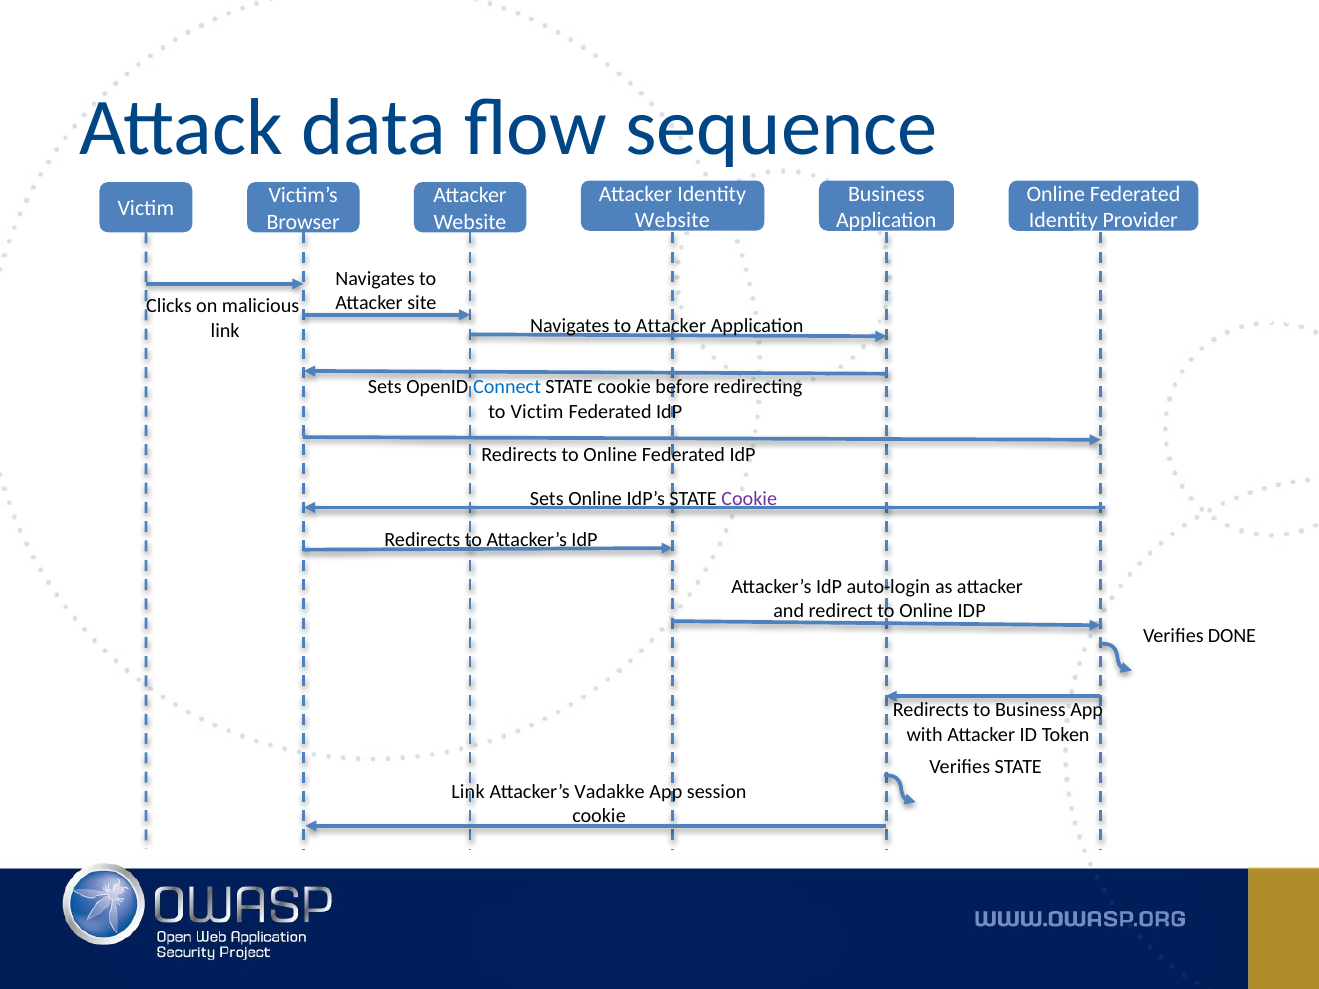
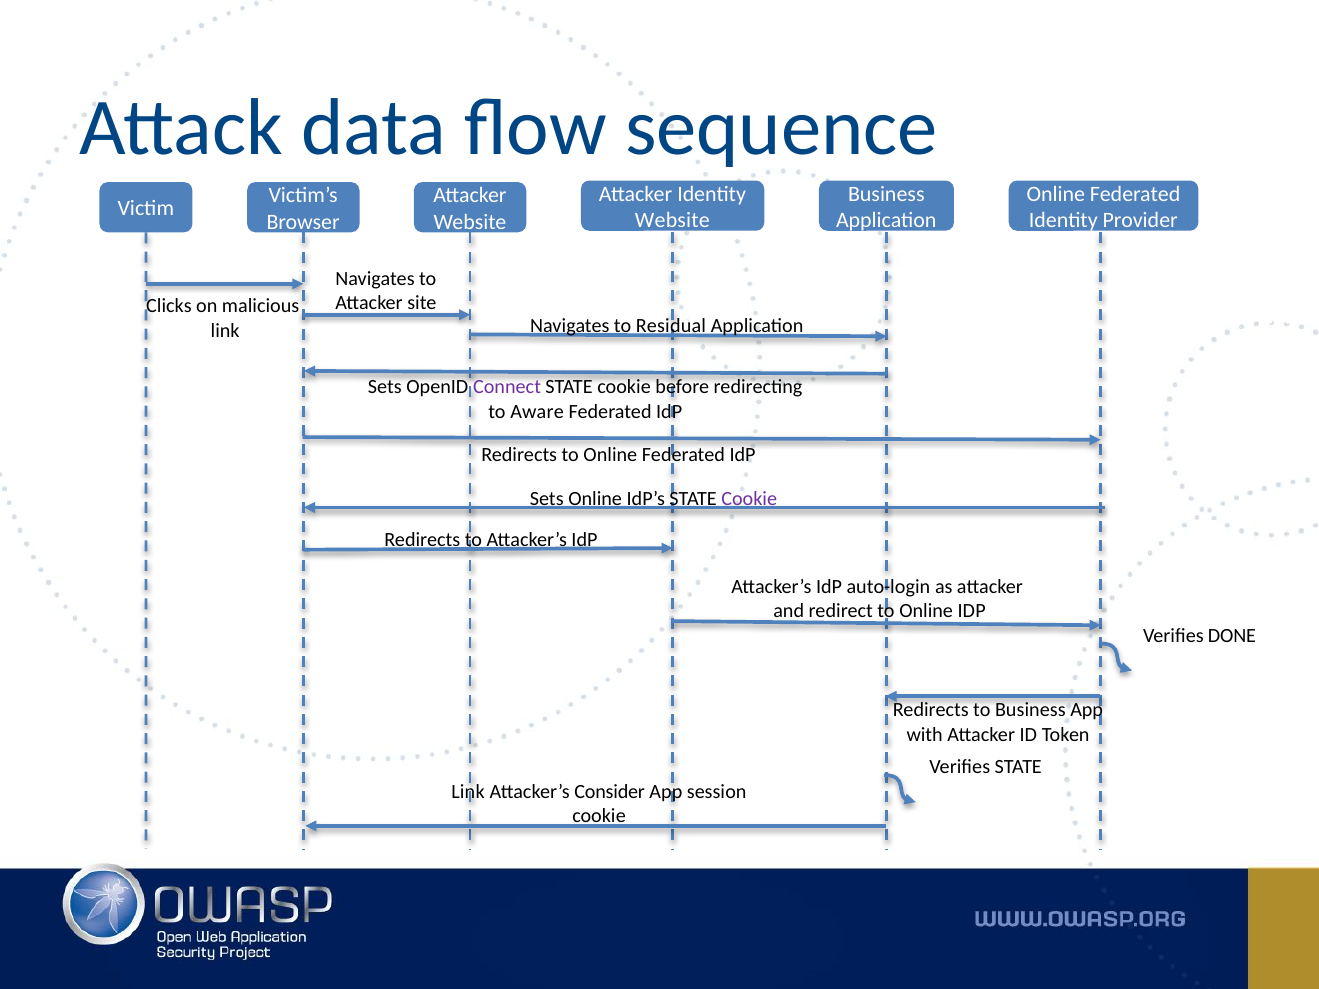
Attacker at (671, 325): Attacker -> Residual
Connect colour: blue -> purple
to Victim: Victim -> Aware
Vadakke: Vadakke -> Consider
